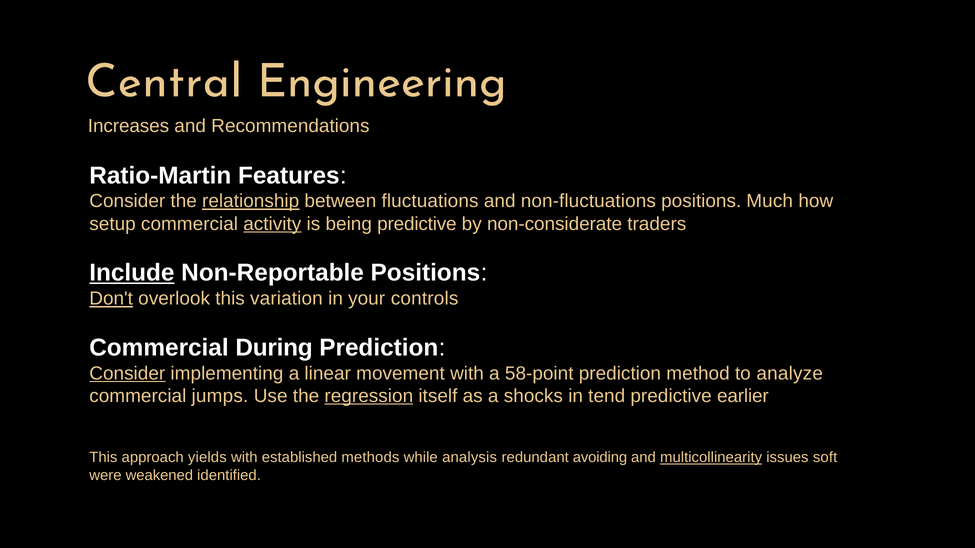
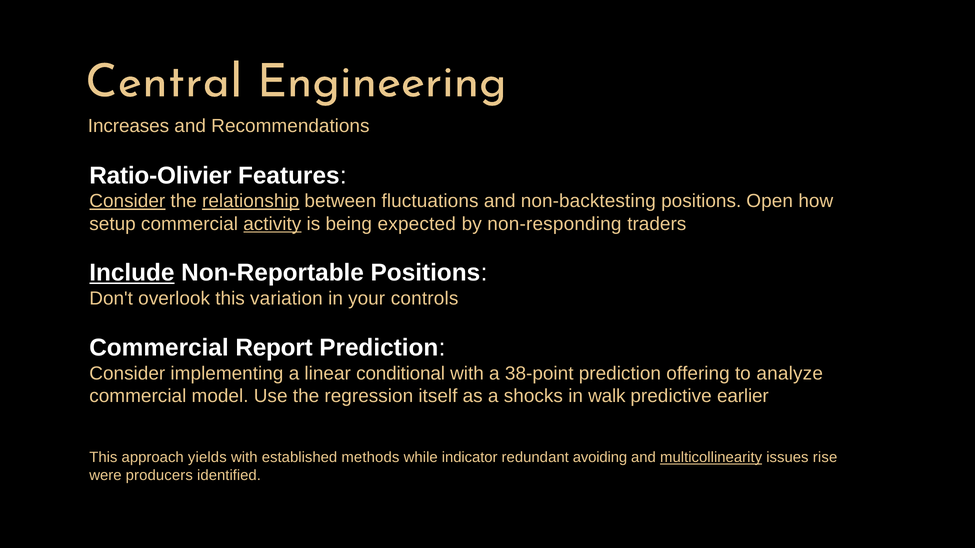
Ratio-Martin: Ratio-Martin -> Ratio-Olivier
Consider at (127, 201) underline: none -> present
non-fluctuations: non-fluctuations -> non-backtesting
Much: Much -> Open
being predictive: predictive -> expected
non-considerate: non-considerate -> non-responding
Don't underline: present -> none
During: During -> Report
Consider at (127, 374) underline: present -> none
movement: movement -> conditional
58-point: 58-point -> 38-point
method: method -> offering
jumps: jumps -> model
regression underline: present -> none
tend: tend -> walk
analysis: analysis -> indicator
soft: soft -> rise
weakened: weakened -> producers
